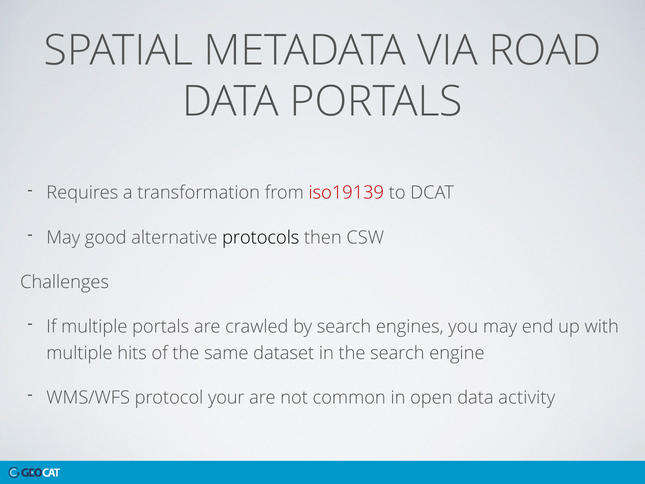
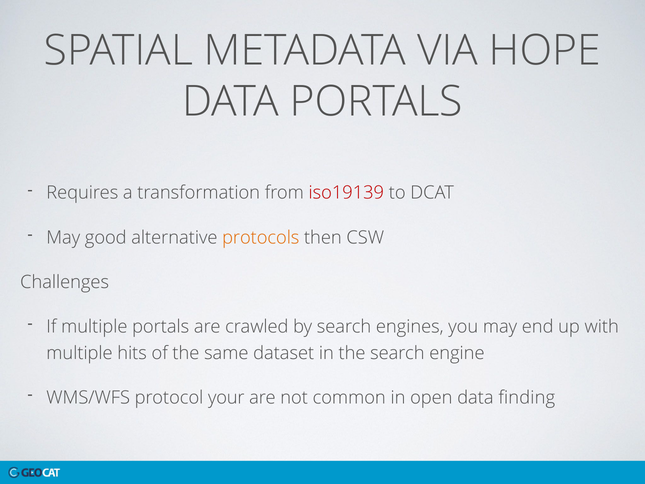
ROAD: ROAD -> HOPE
protocols colour: black -> orange
activity: activity -> finding
